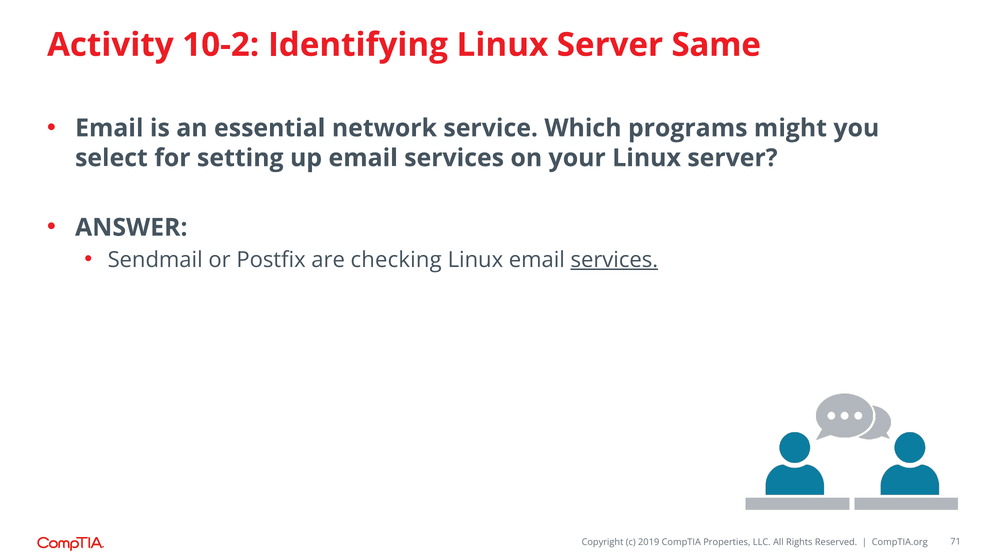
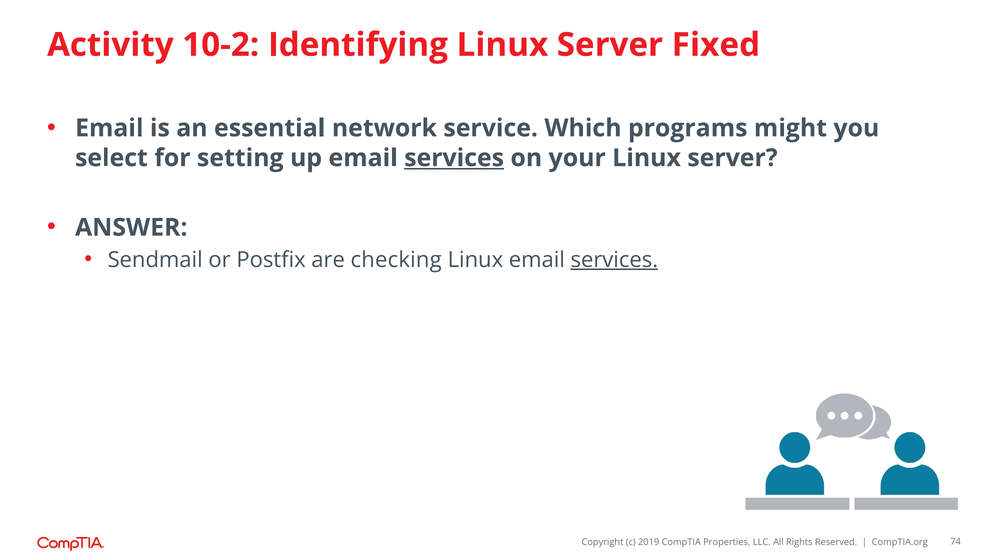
Same: Same -> Fixed
services at (454, 158) underline: none -> present
71: 71 -> 74
